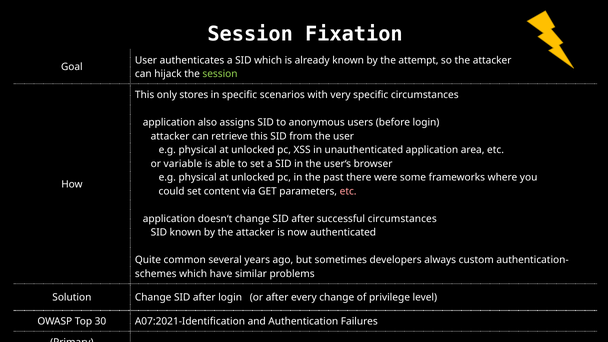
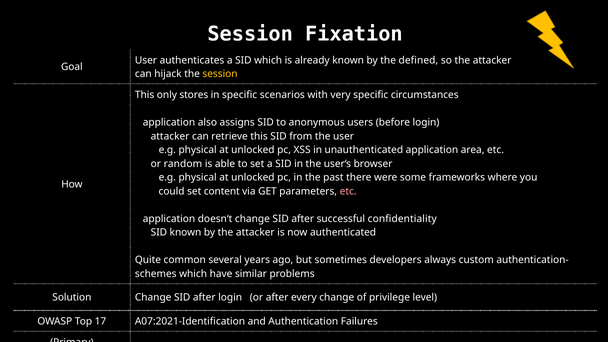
attempt: attempt -> defined
session at (220, 74) colour: light green -> yellow
variable: variable -> random
successful circumstances: circumstances -> confidentiality
30: 30 -> 17
